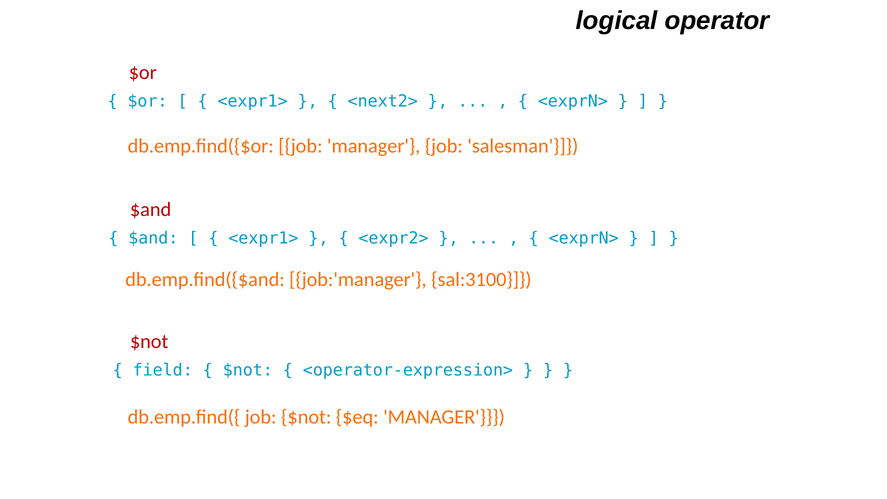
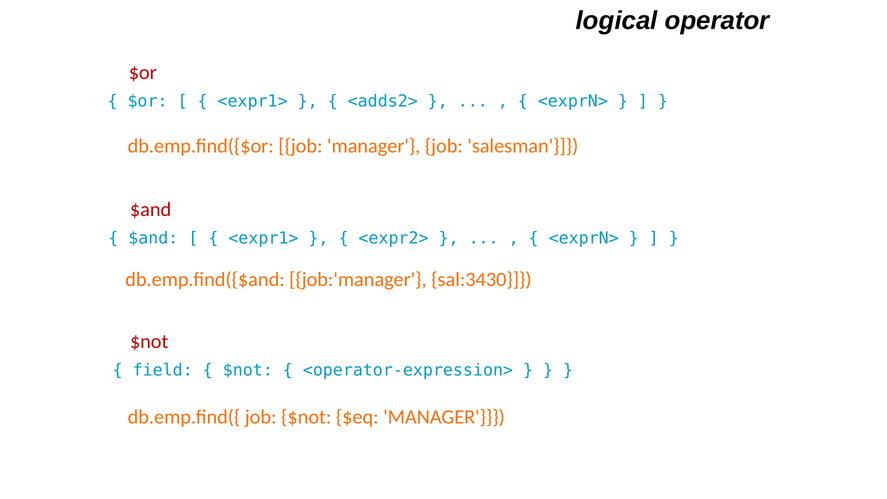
<next2>: <next2> -> <adds2>
sal:3100: sal:3100 -> sal:3430
